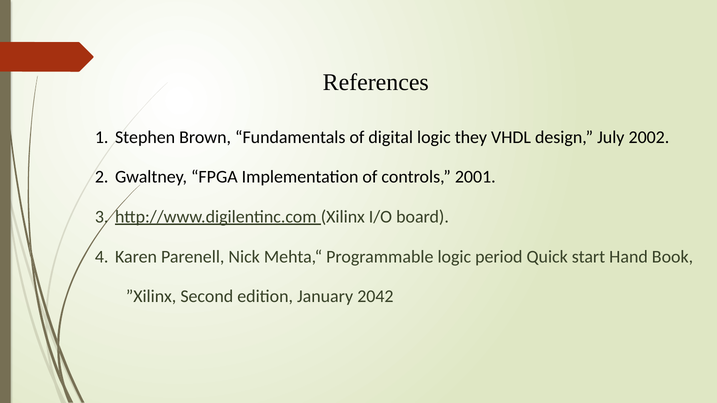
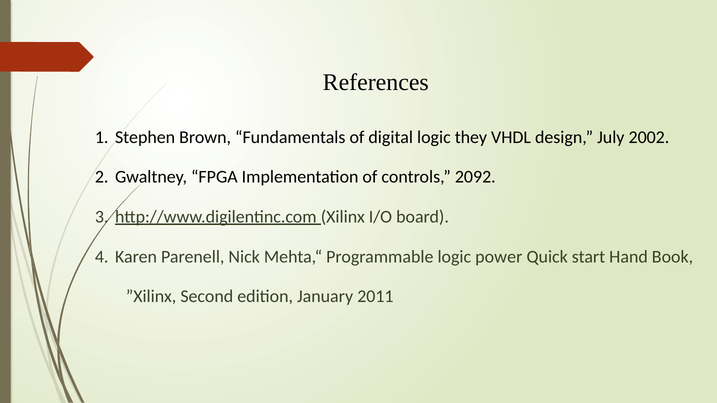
2001: 2001 -> 2092
period: period -> power
2042: 2042 -> 2011
